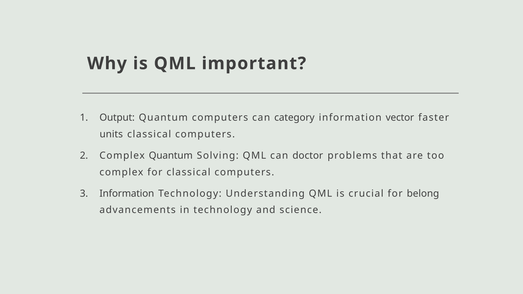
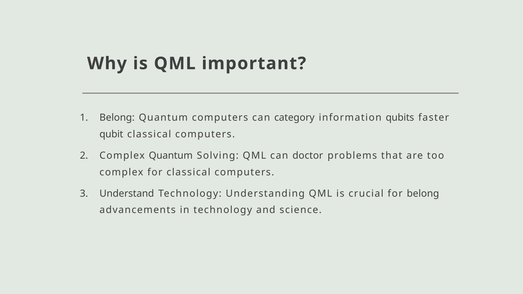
Output at (117, 118): Output -> Belong
vector: vector -> qubits
units: units -> qubit
Information at (127, 194): Information -> Understand
